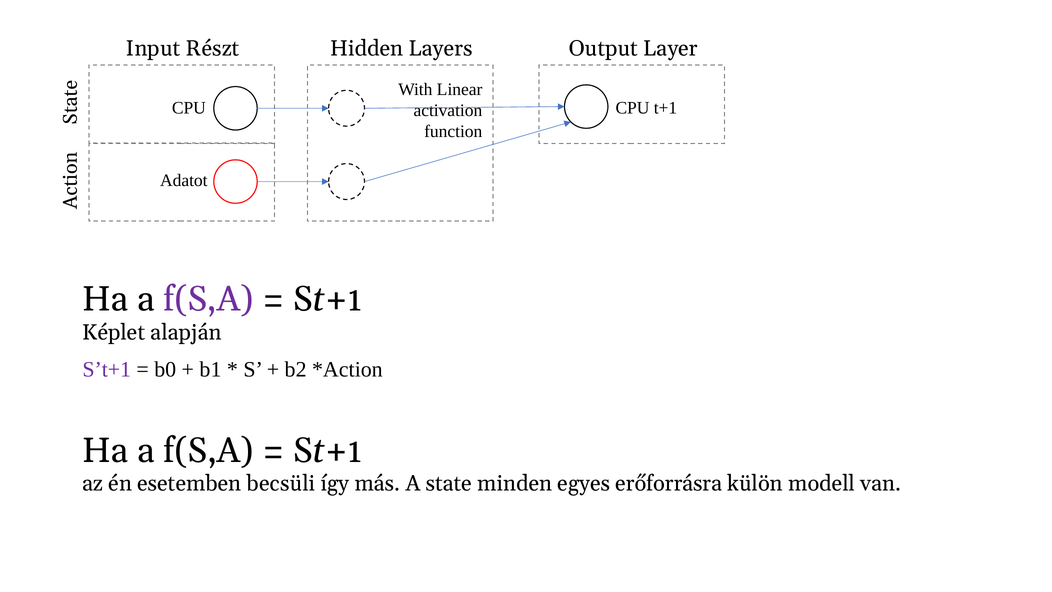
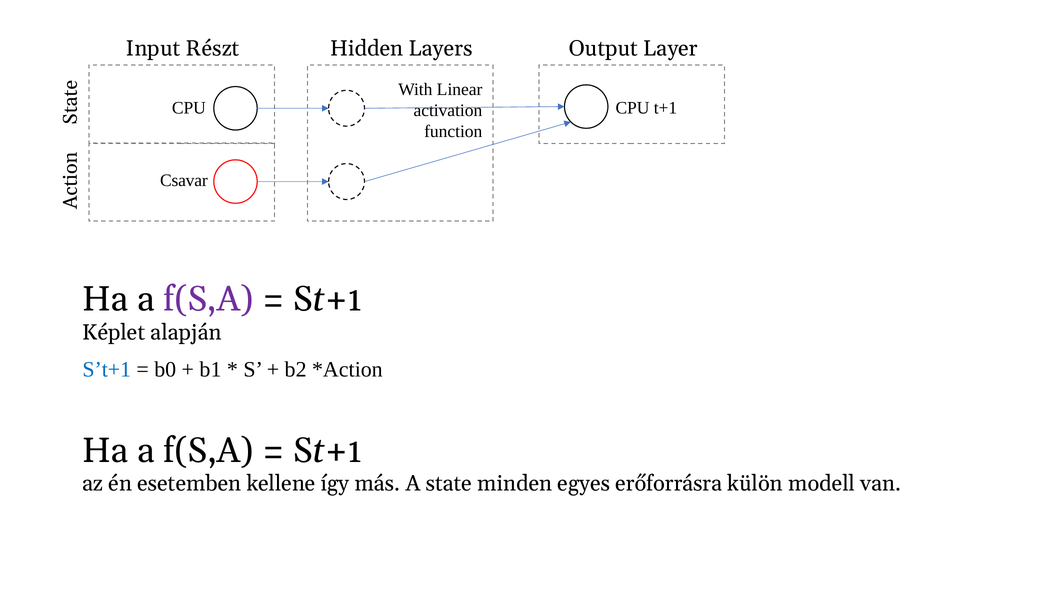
Adatot: Adatot -> Csavar
S’t+1 colour: purple -> blue
becsüli: becsüli -> kellene
